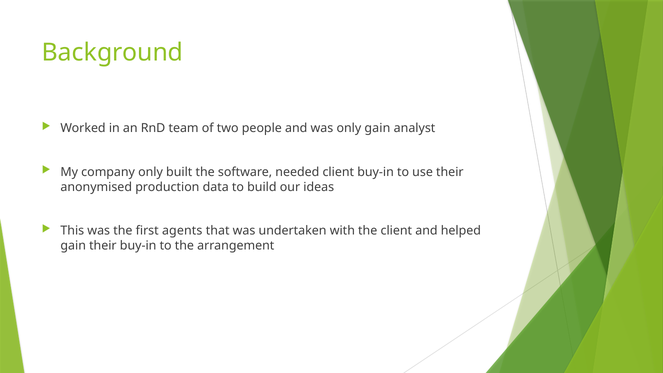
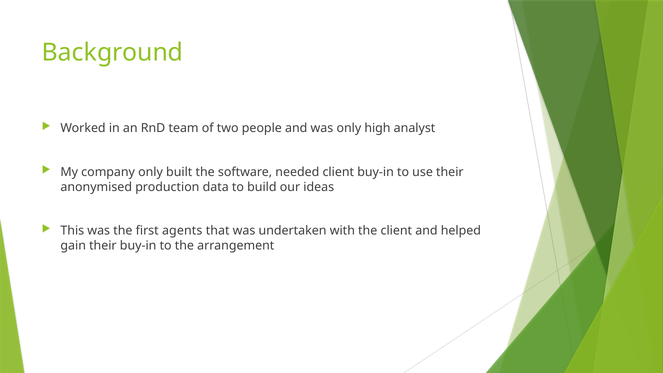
only gain: gain -> high
